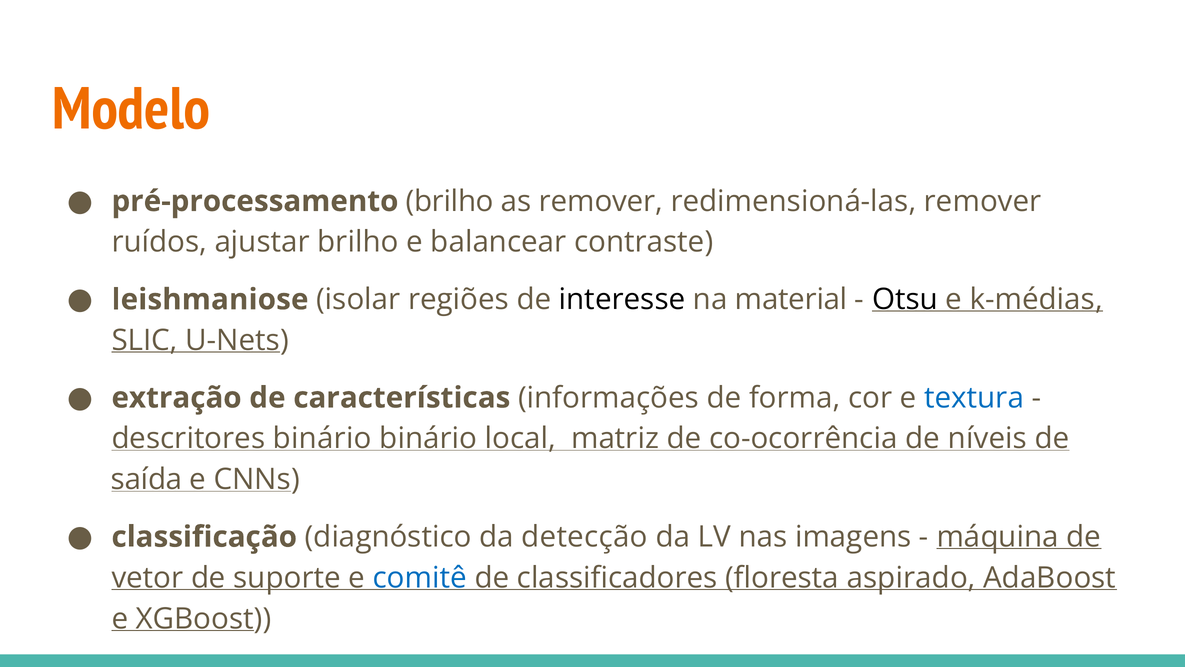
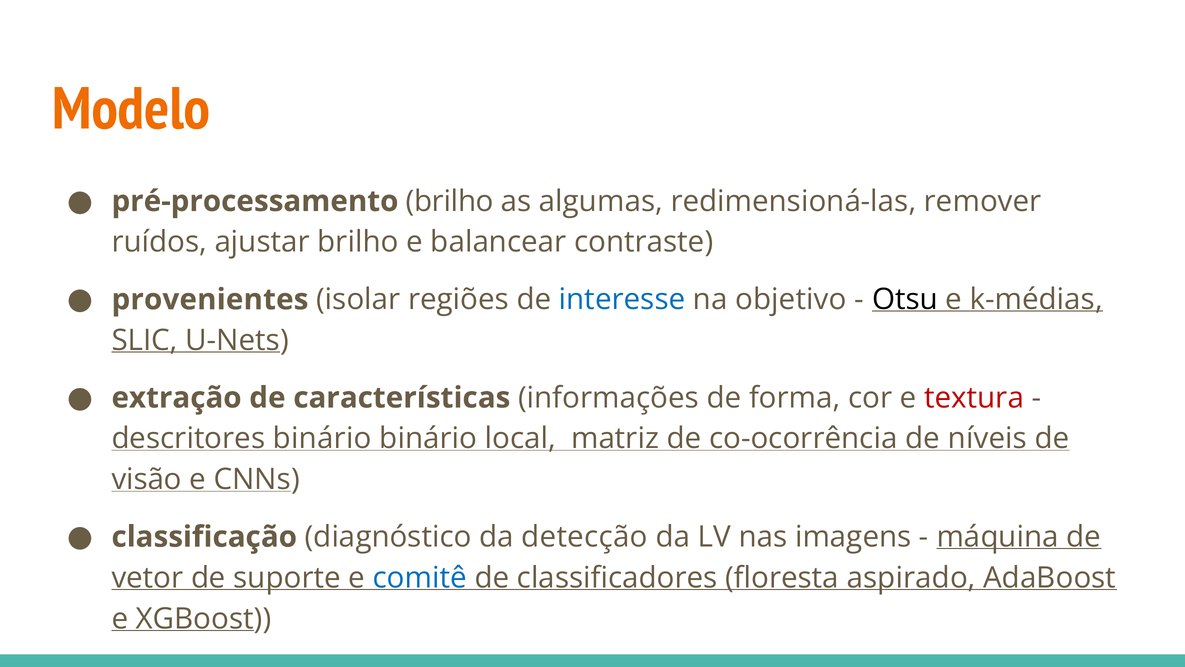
as remover: remover -> algumas
leishmaniose: leishmaniose -> provenientes
interesse colour: black -> blue
material: material -> objetivo
textura colour: blue -> red
saída: saída -> visão
